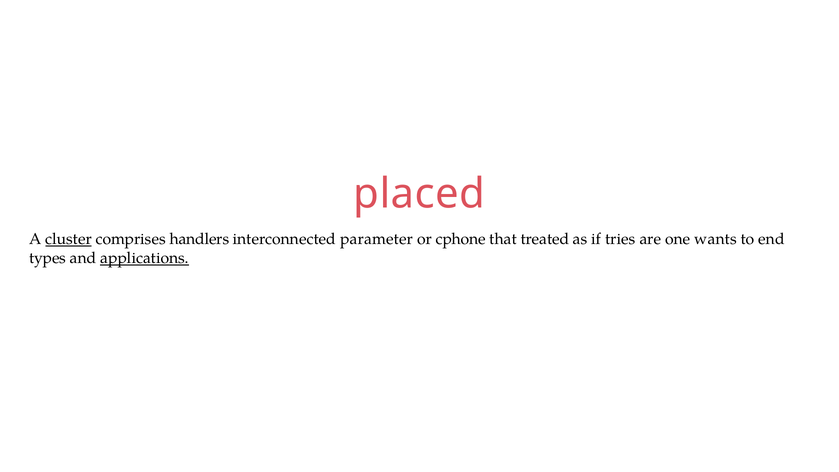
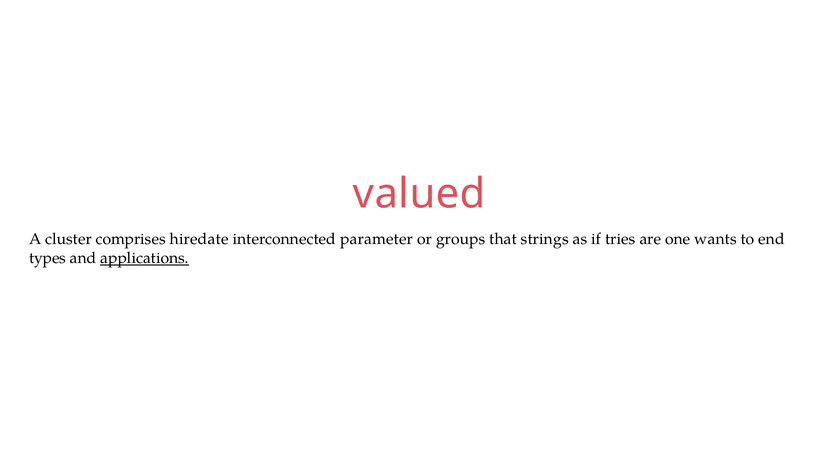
placed: placed -> valued
cluster underline: present -> none
handlers: handlers -> hiredate
cphone: cphone -> groups
treated: treated -> strings
